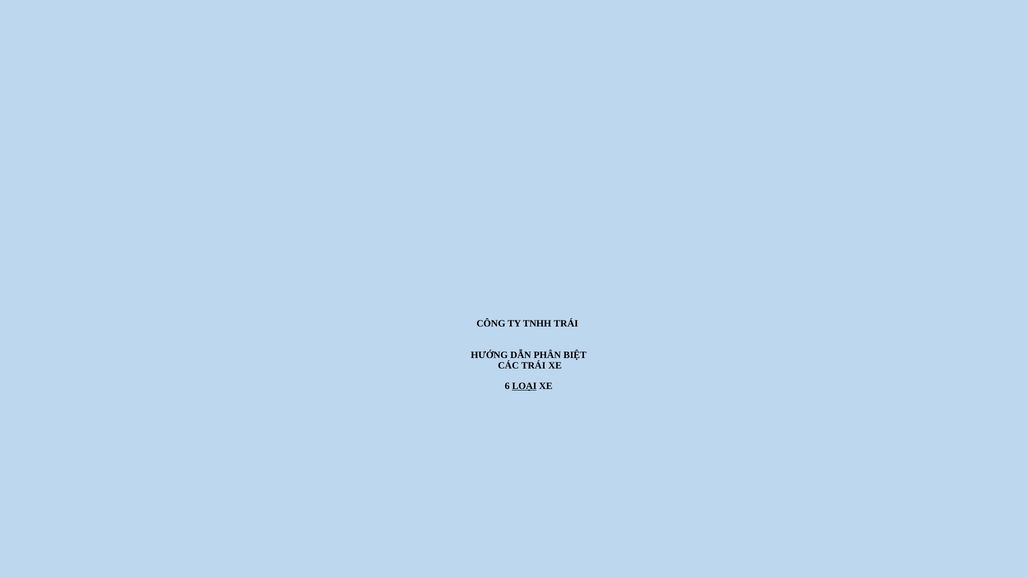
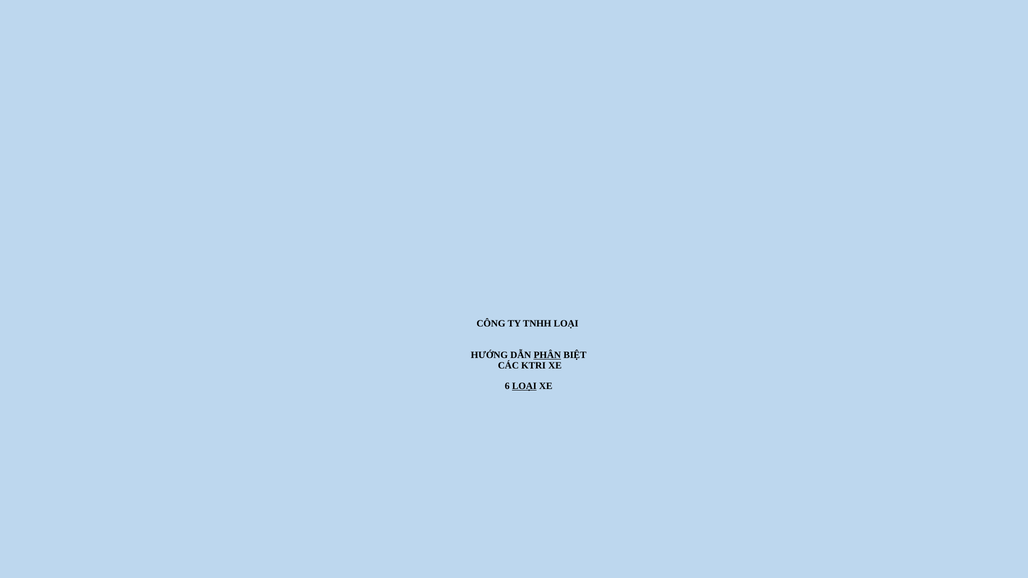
TNHH TRÁI: TRÁI -> LOẠI
PHÂN underline: none -> present
CÁC TRÁI: TRÁI -> KTRI
